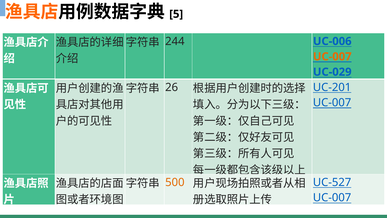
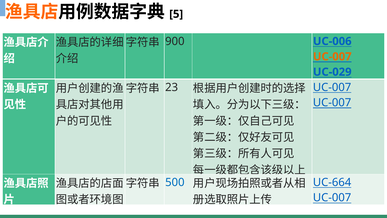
244: 244 -> 900
26: 26 -> 23
UC-201 at (332, 87): UC-201 -> UC-007
500 colour: orange -> blue
UC-527: UC-527 -> UC-664
